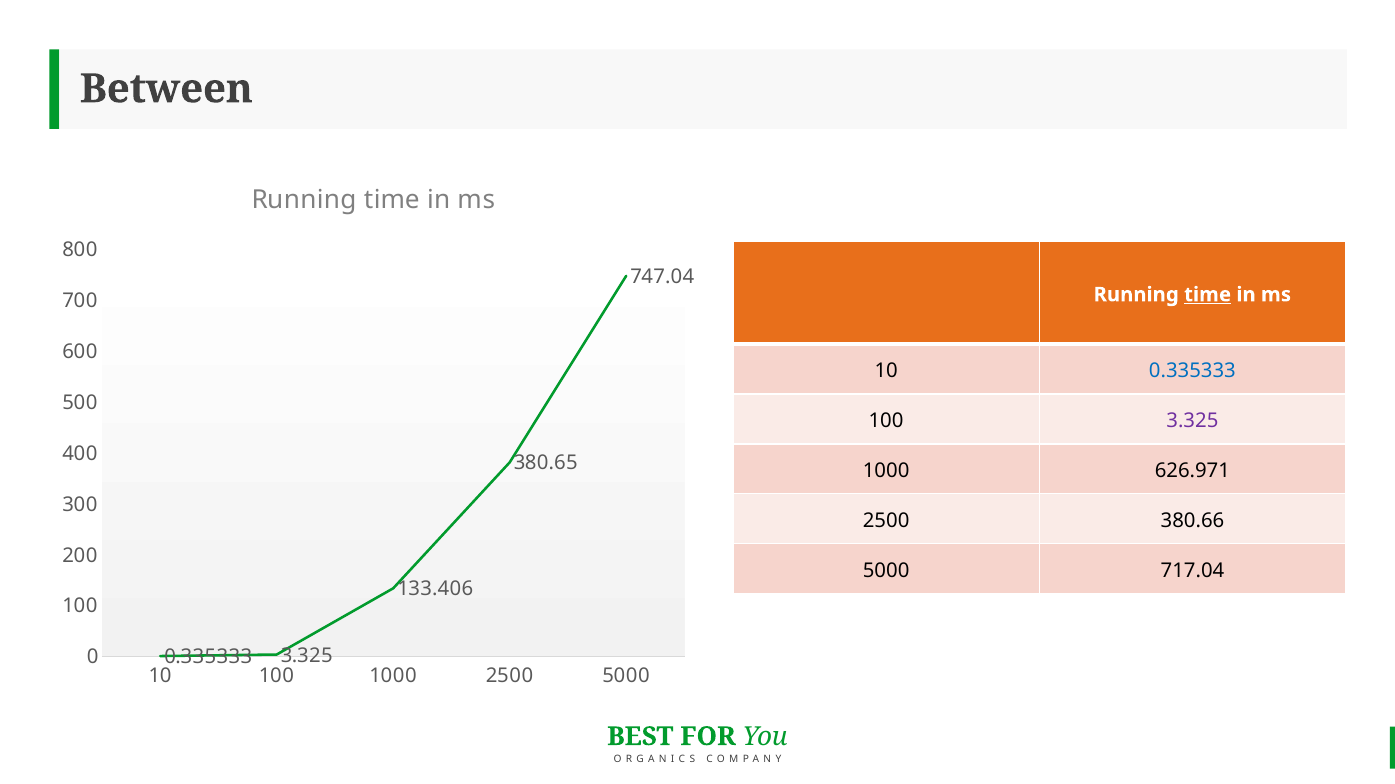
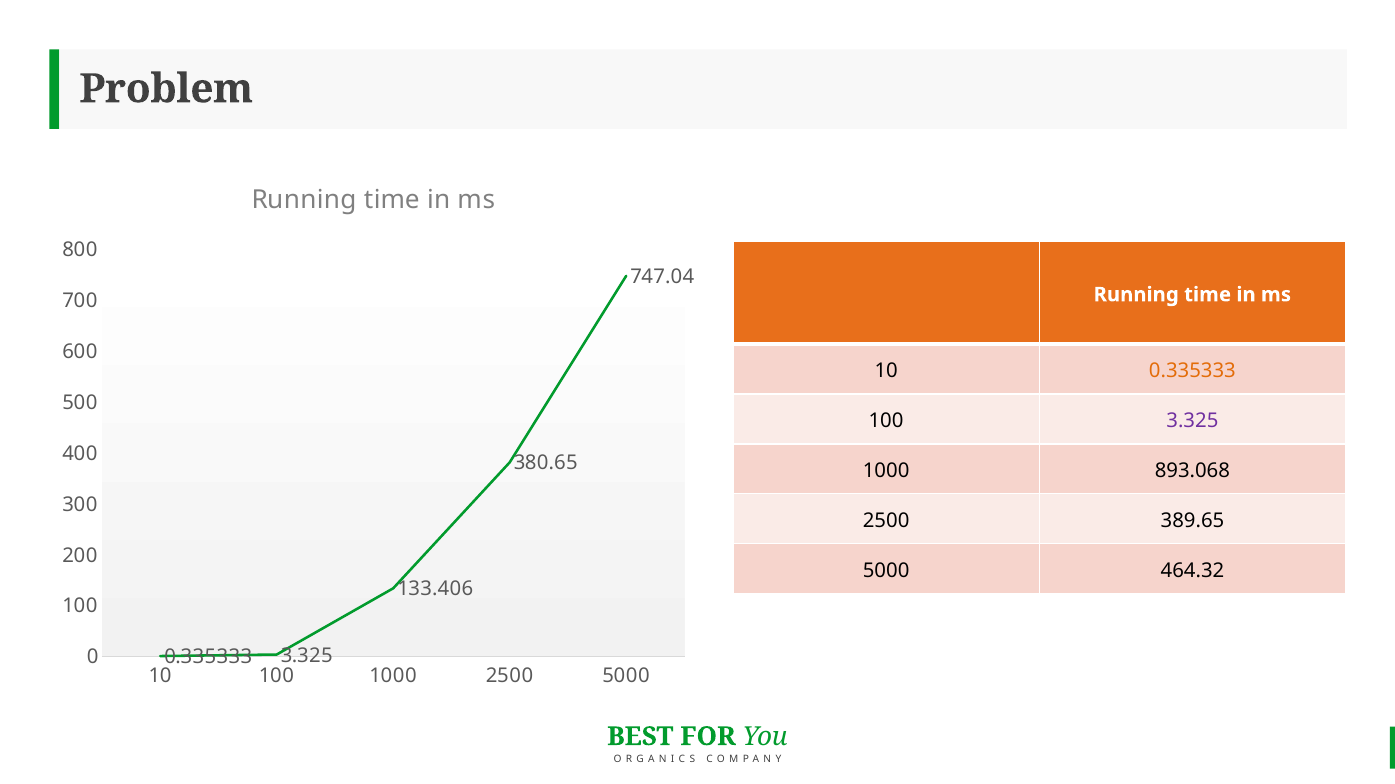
Between: Between -> Problem
time at (1208, 295) underline: present -> none
0.335333 at (1192, 371) colour: blue -> orange
626.971: 626.971 -> 893.068
380.66: 380.66 -> 389.65
717.04: 717.04 -> 464.32
